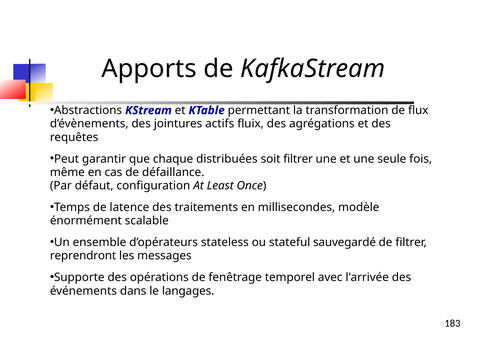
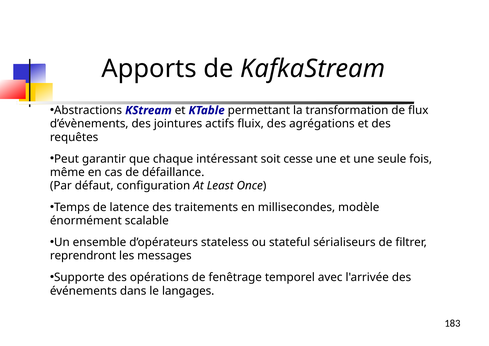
distribuées: distribuées -> intéressant
soit filtrer: filtrer -> cesse
sauvegardé: sauvegardé -> sérialiseurs
